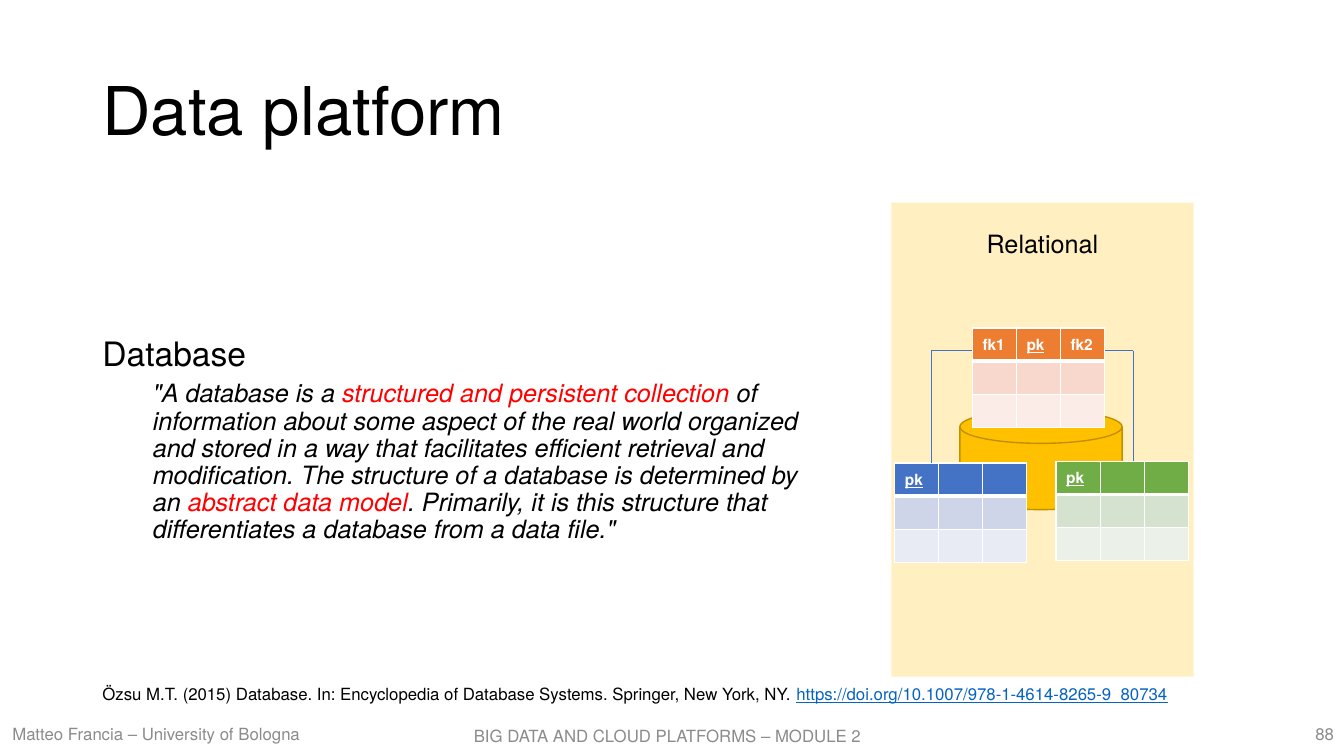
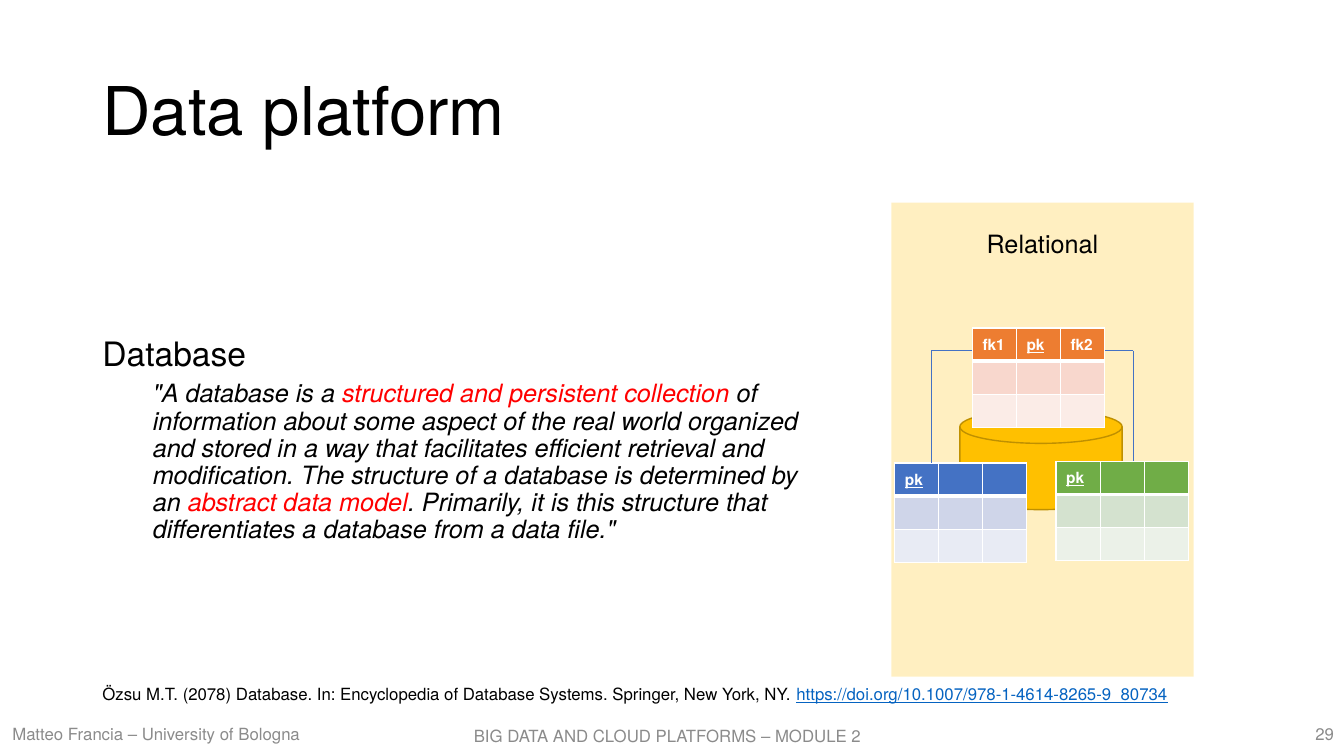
2015: 2015 -> 2078
88: 88 -> 29
